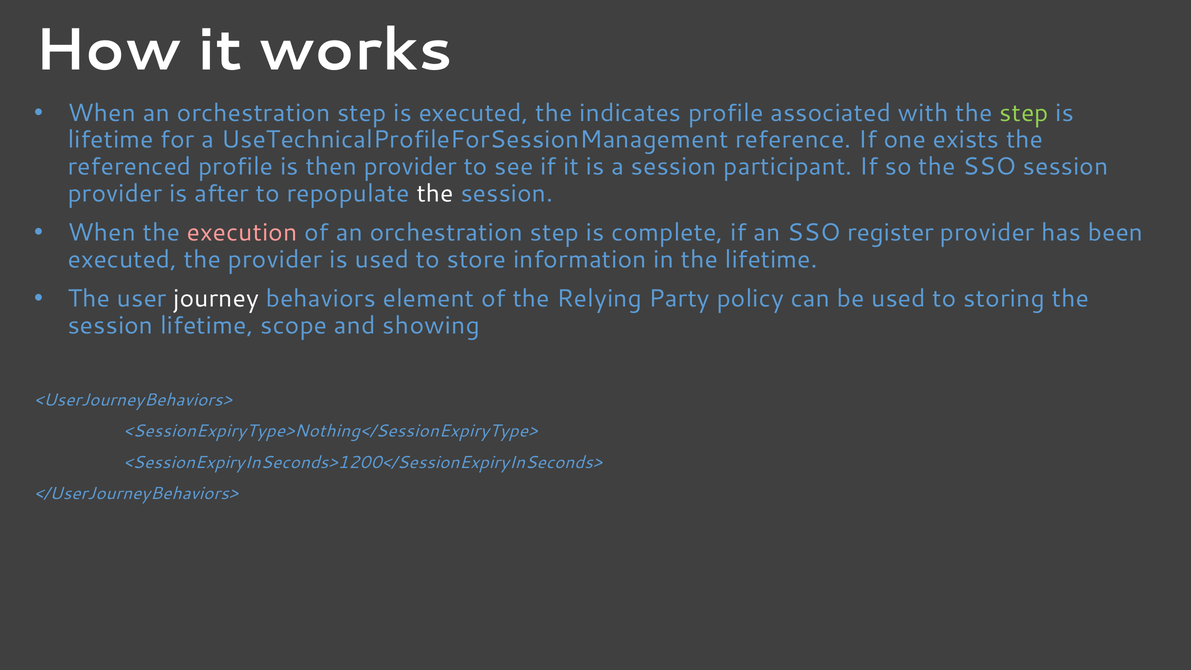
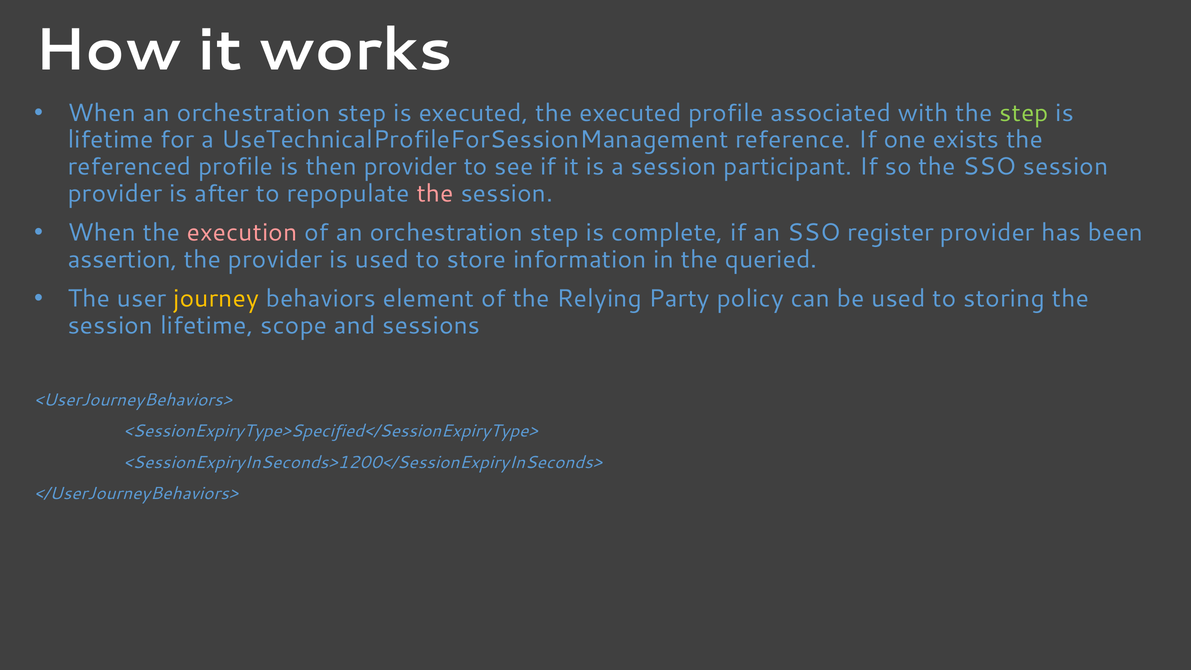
the indicates: indicates -> executed
the at (435, 193) colour: white -> pink
executed at (122, 259): executed -> assertion
the lifetime: lifetime -> queried
journey colour: white -> yellow
showing: showing -> sessions
<SessionExpiryType>Nothing</SessionExpiryType>: <SessionExpiryType>Nothing</SessionExpiryType> -> <SessionExpiryType>Specified</SessionExpiryType>
